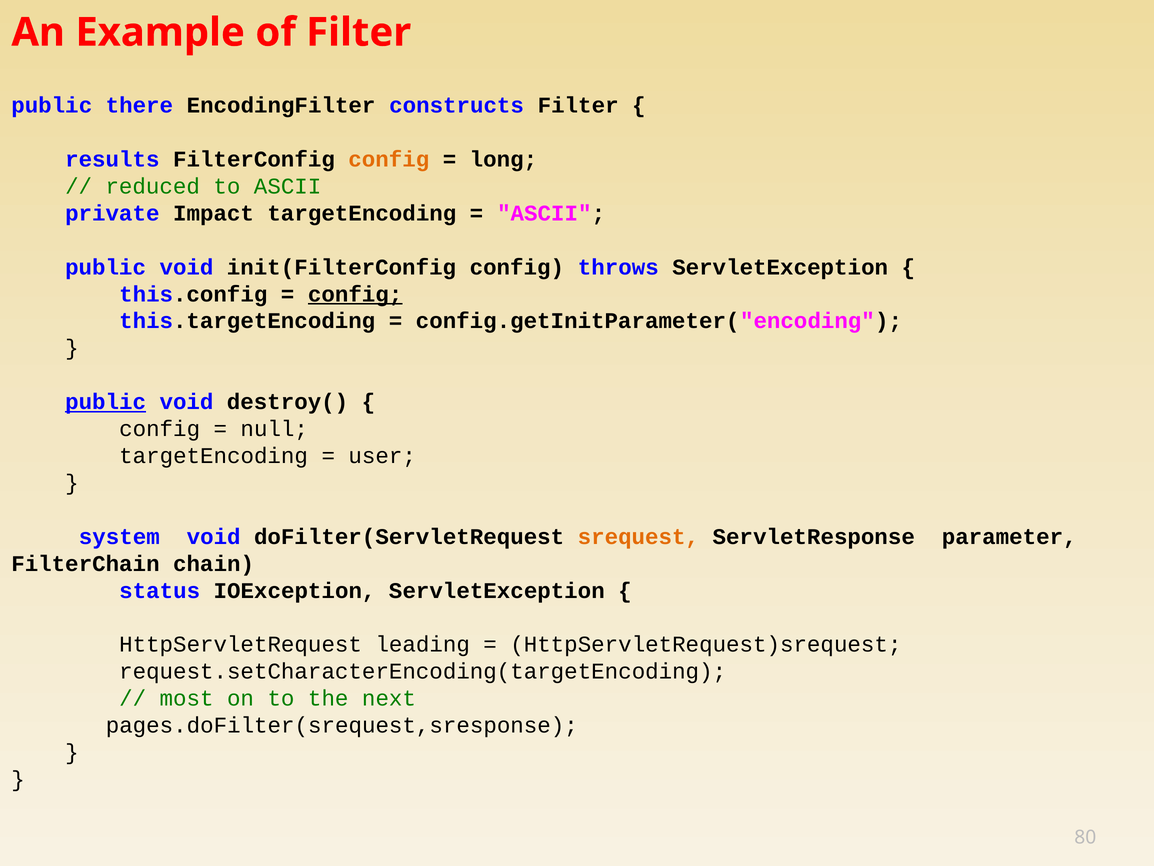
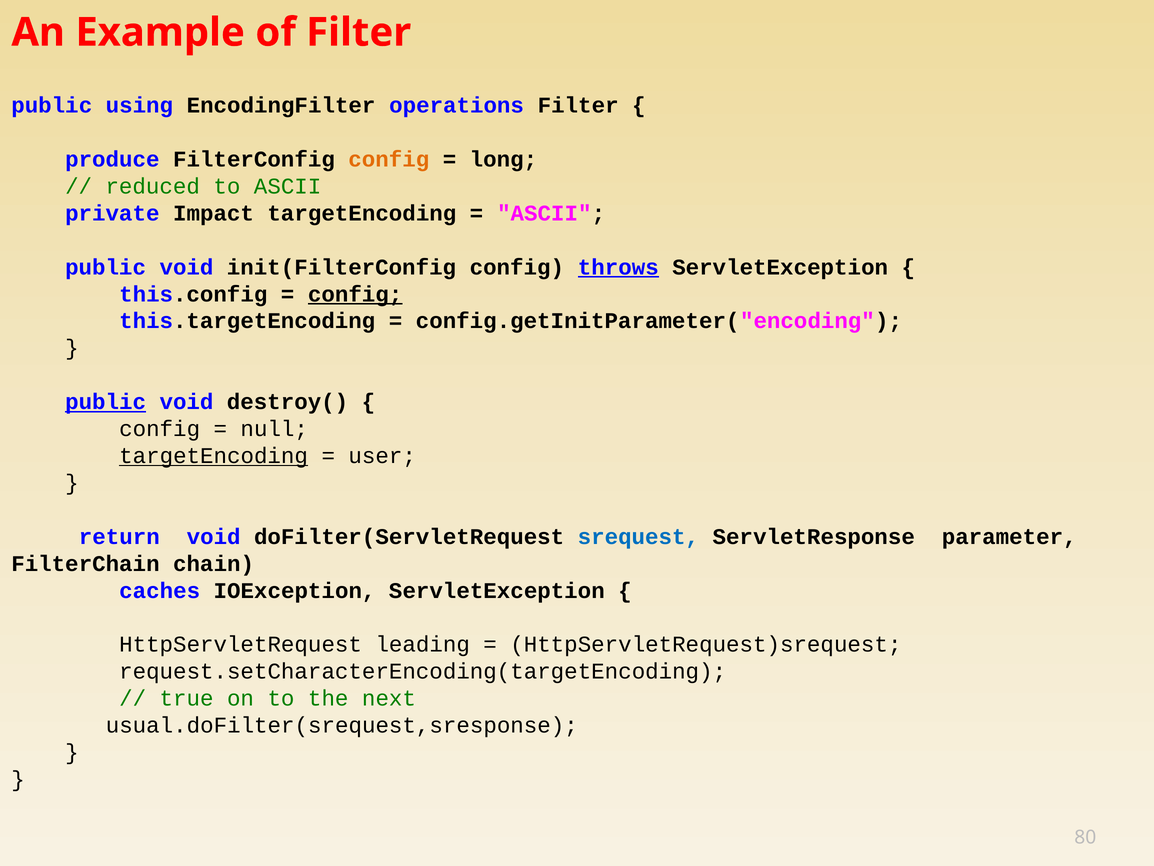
there: there -> using
constructs: constructs -> operations
results: results -> produce
throws underline: none -> present
targetEncoding at (214, 456) underline: none -> present
system: system -> return
srequest colour: orange -> blue
status: status -> caches
most: most -> true
pages.doFilter(srequest,sresponse: pages.doFilter(srequest,sresponse -> usual.doFilter(srequest,sresponse
